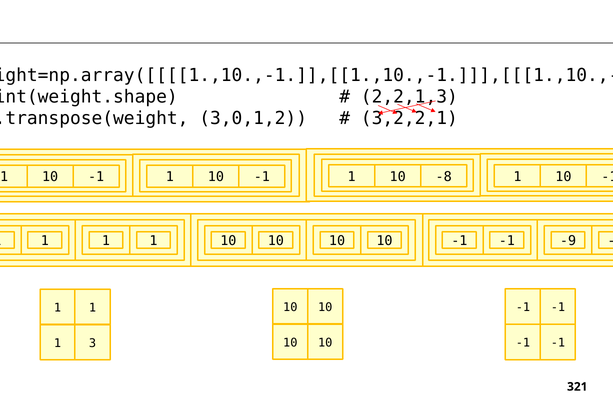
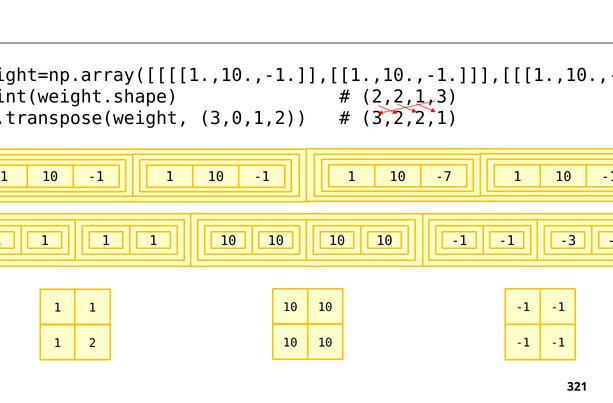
-8: -8 -> -7
-9: -9 -> -3
3: 3 -> 2
